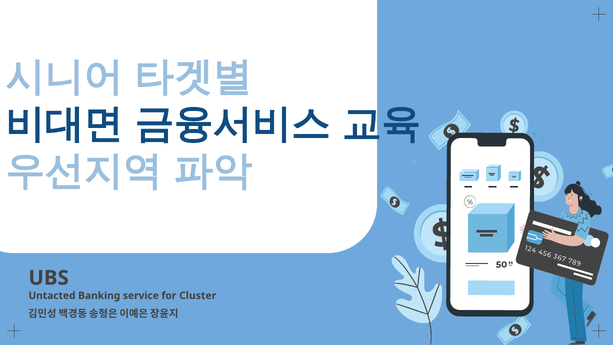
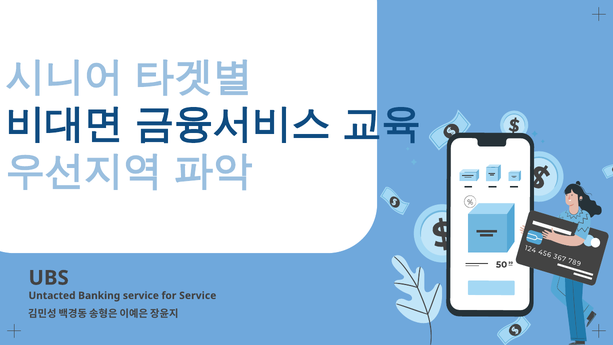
for Cluster: Cluster -> Service
